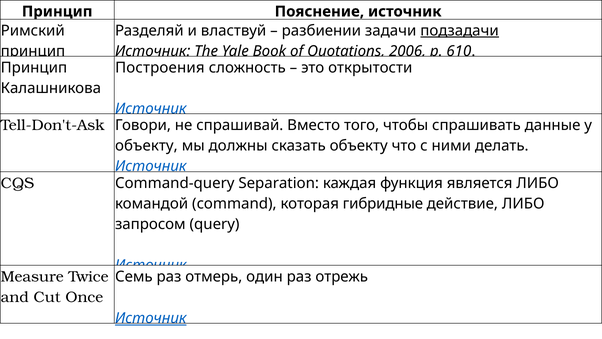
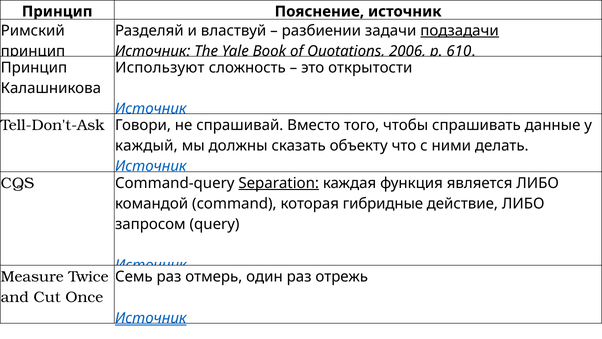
Построения: Построения -> Используют
объекту at (146, 146): объекту -> каждый
Separation underline: none -> present
